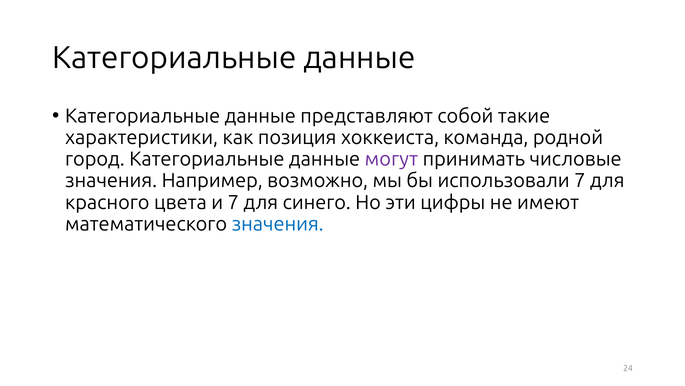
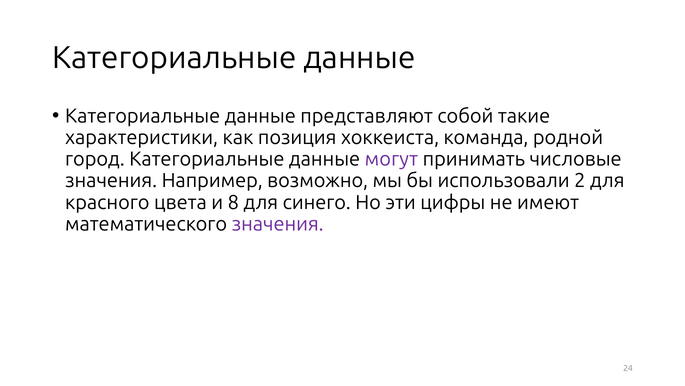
использовали 7: 7 -> 2
и 7: 7 -> 8
значения at (278, 224) colour: blue -> purple
